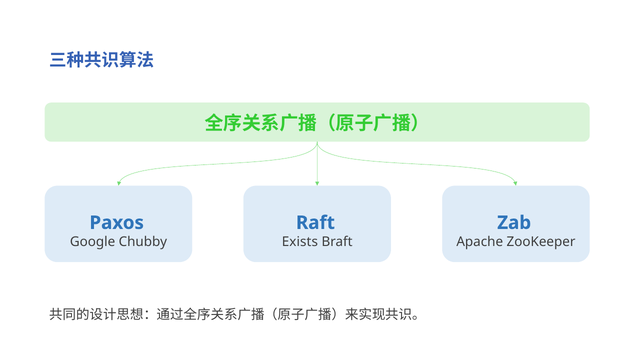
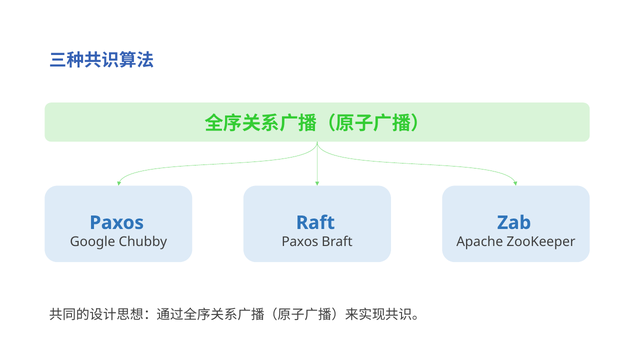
Exists at (300, 242): Exists -> Paxos
